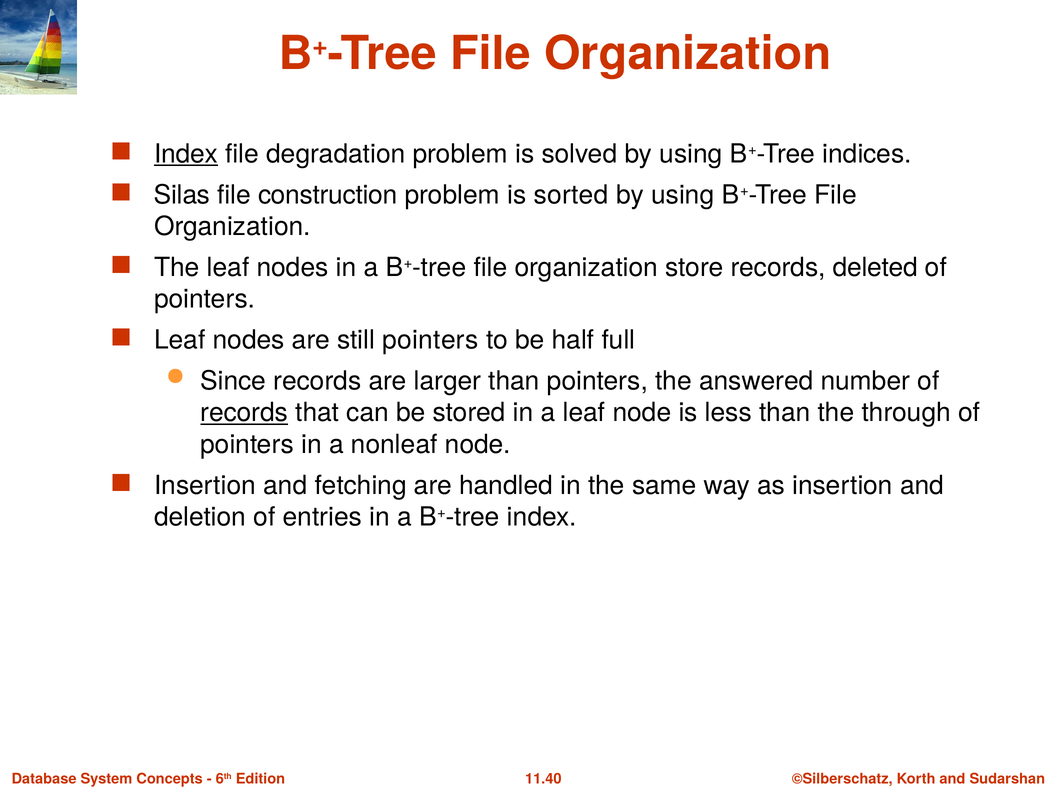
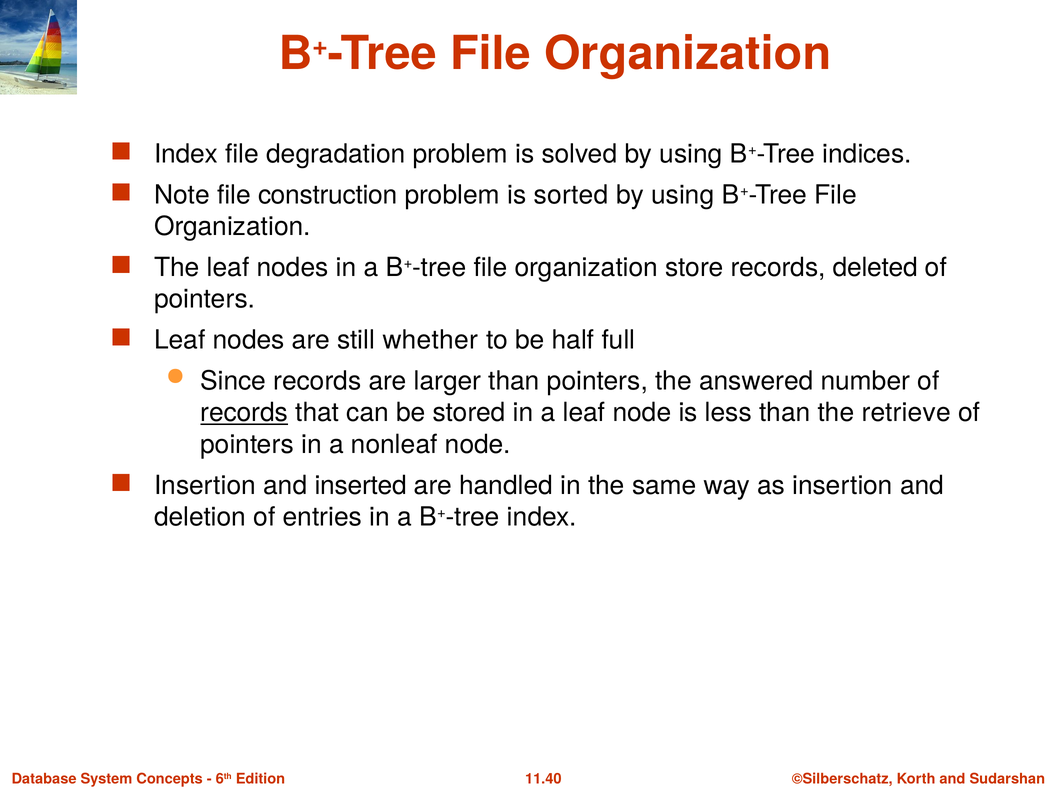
Index at (186, 154) underline: present -> none
Silas: Silas -> Note
still pointers: pointers -> whether
through: through -> retrieve
fetching: fetching -> inserted
